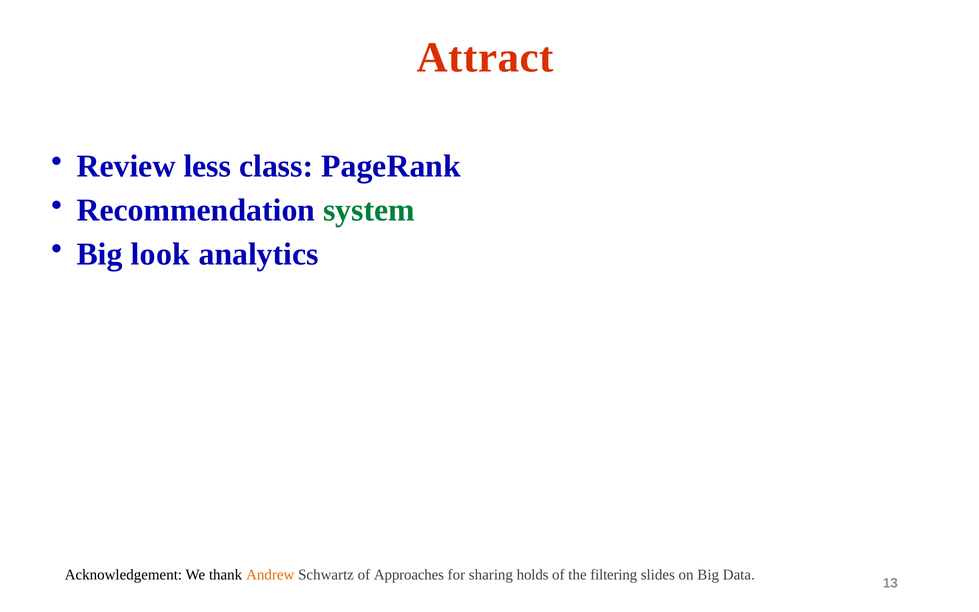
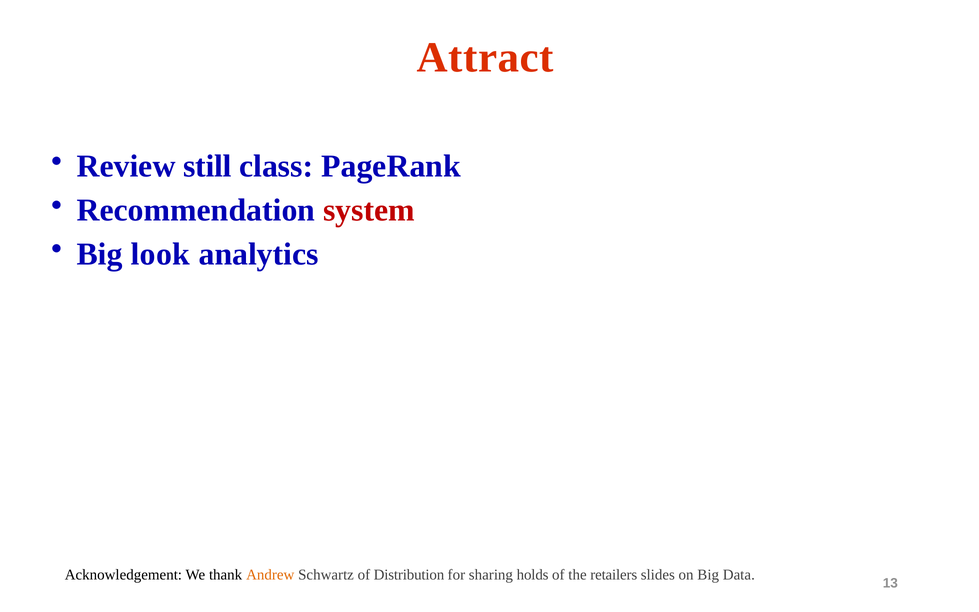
less: less -> still
system colour: green -> red
Approaches: Approaches -> Distribution
filtering: filtering -> retailers
